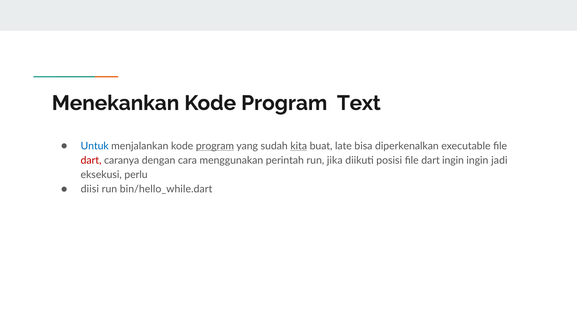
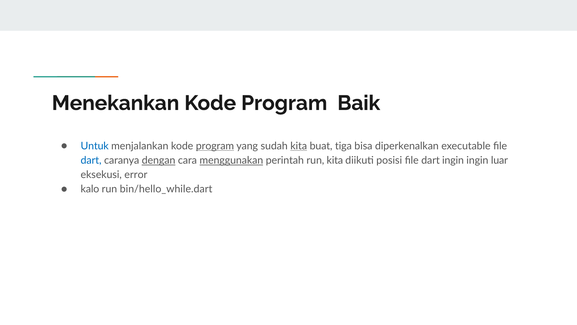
Text: Text -> Baik
late: late -> tiga
dart at (91, 160) colour: red -> blue
dengan underline: none -> present
menggunakan underline: none -> present
run jika: jika -> kita
jadi: jadi -> luar
perlu: perlu -> error
diisi: diisi -> kalo
